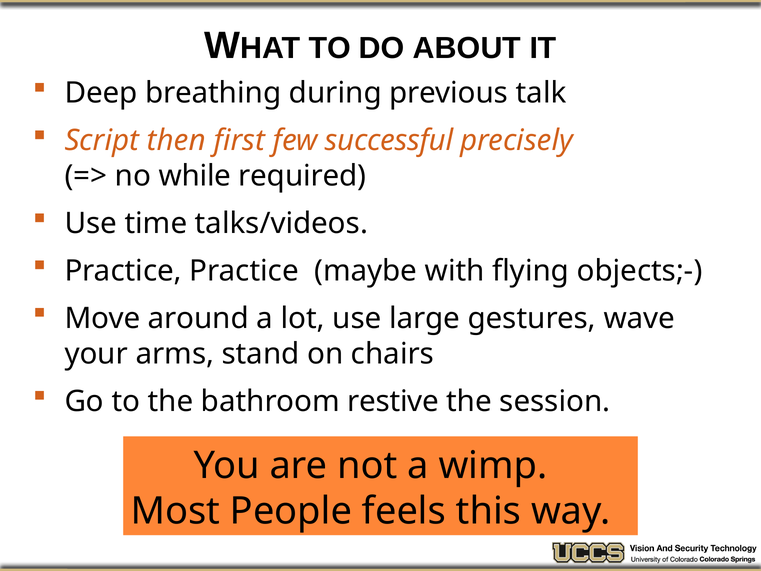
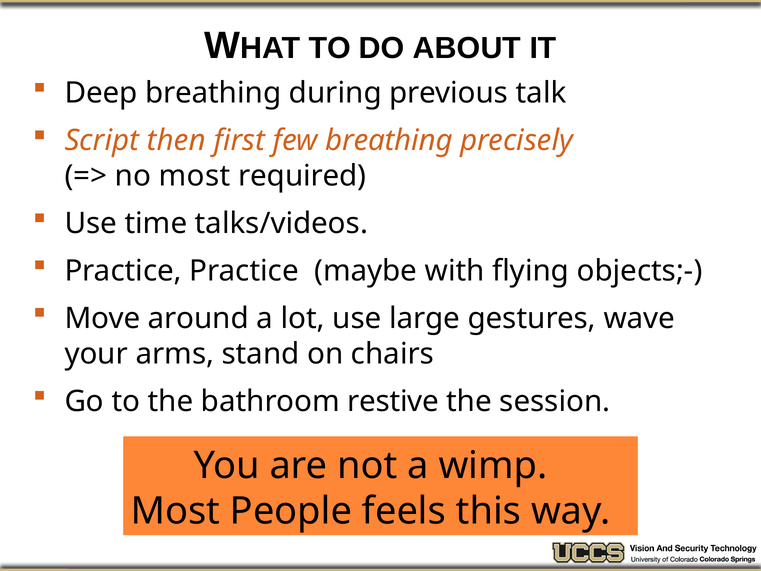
few successful: successful -> breathing
no while: while -> most
